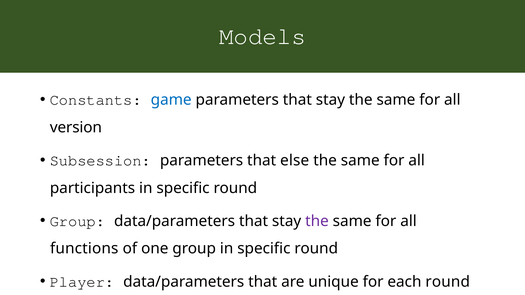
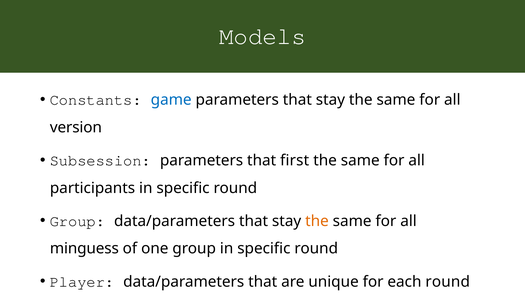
else: else -> first
the at (317, 221) colour: purple -> orange
functions: functions -> minguess
